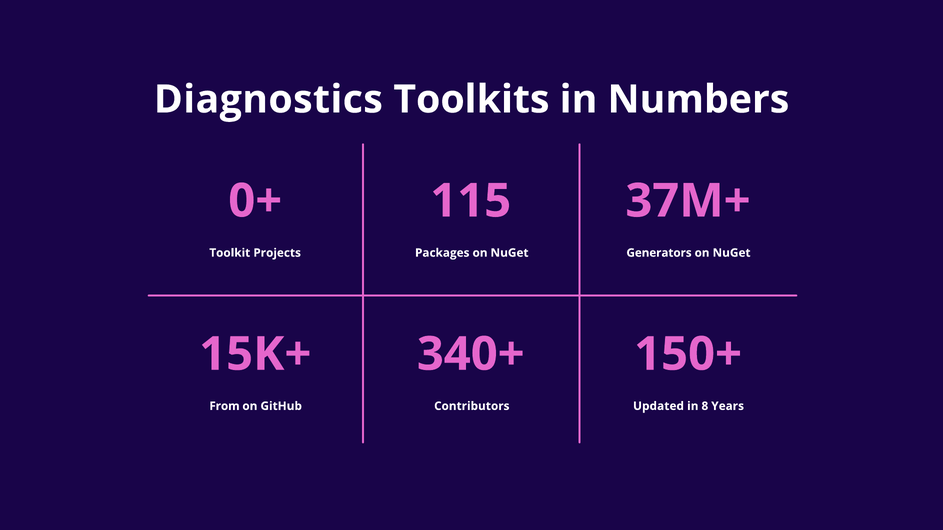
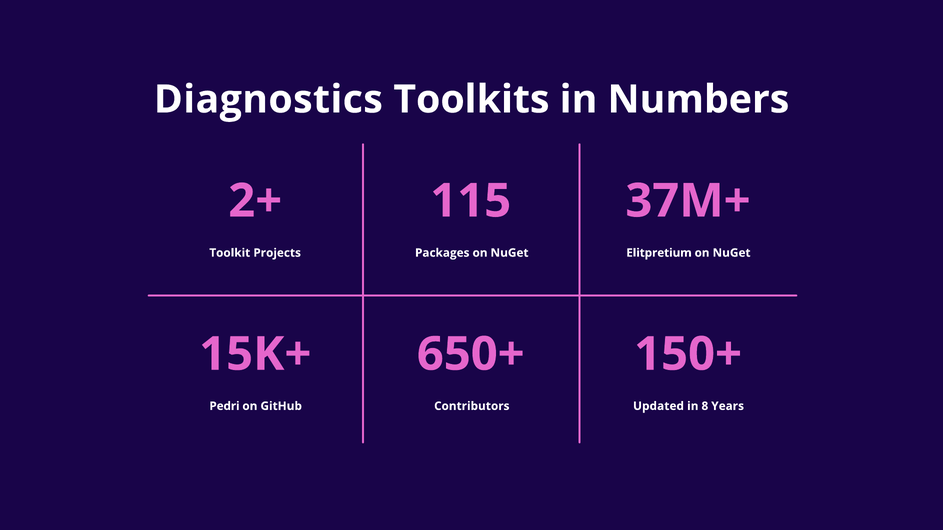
0+: 0+ -> 2+
Generators: Generators -> Elitpretium
340+: 340+ -> 650+
From: From -> Pedri
